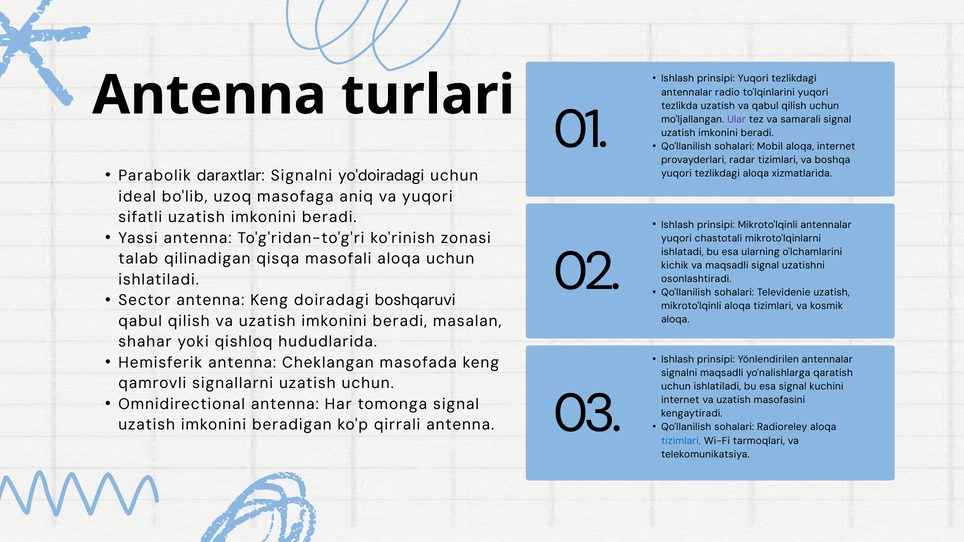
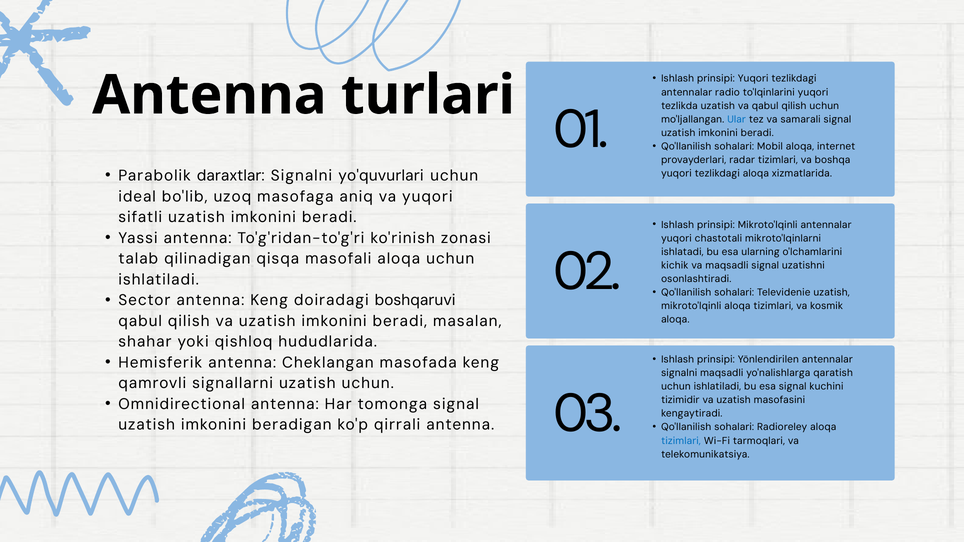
Ular colour: purple -> blue
yo'doiradagi: yo'doiradagi -> yo'quvurlari
internet at (680, 400): internet -> tizimidir
